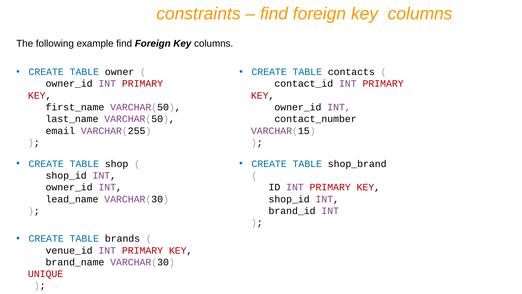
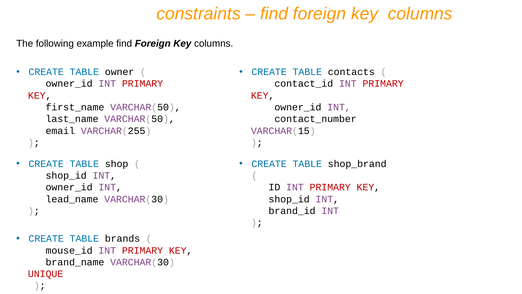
venue_id: venue_id -> mouse_id
